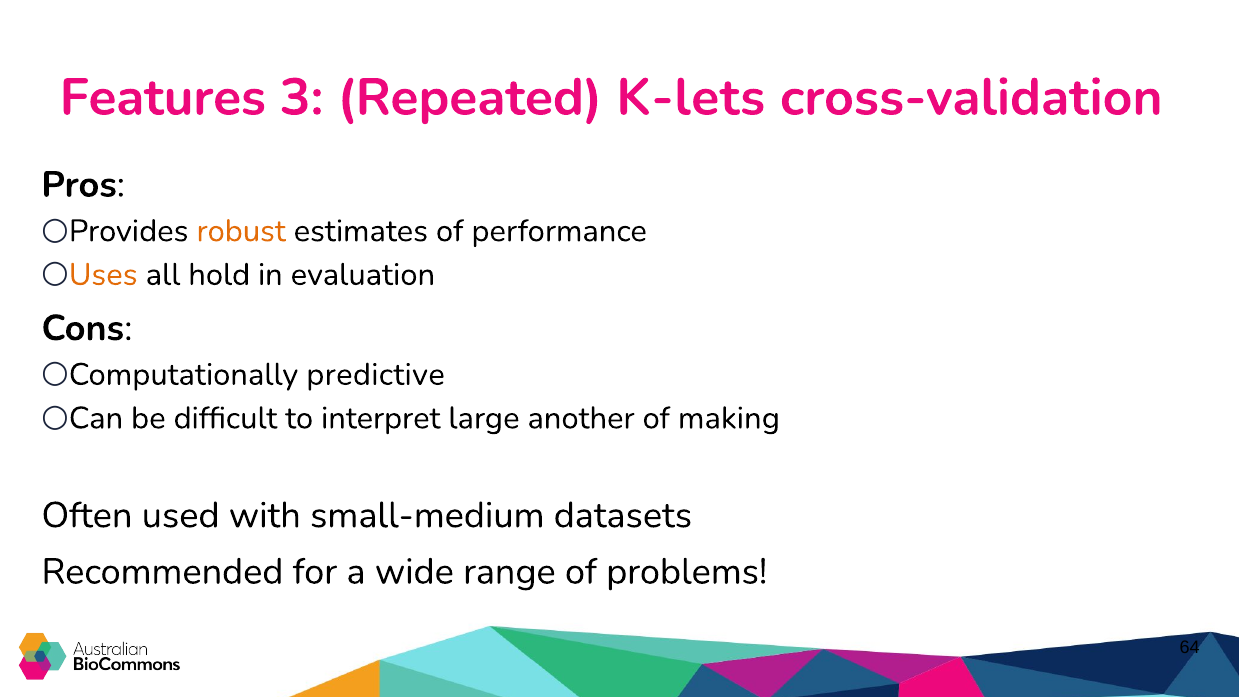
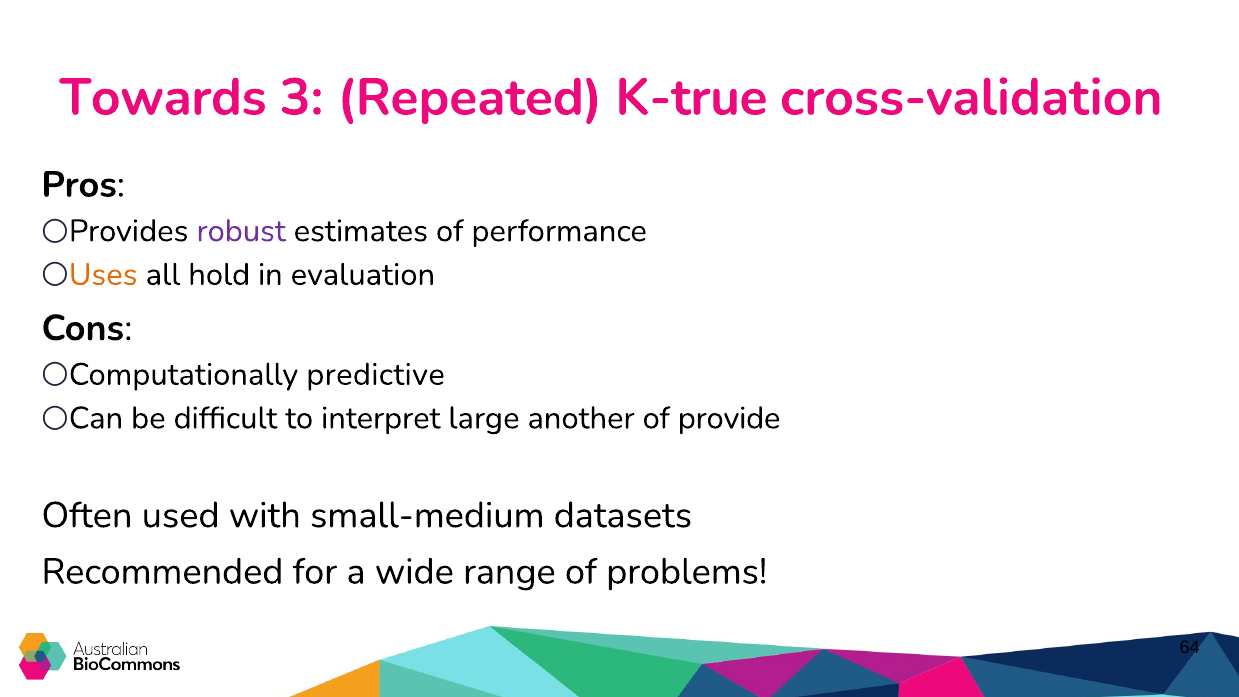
Features: Features -> Towards
K-lets: K-lets -> K-true
robust colour: orange -> purple
making: making -> provide
